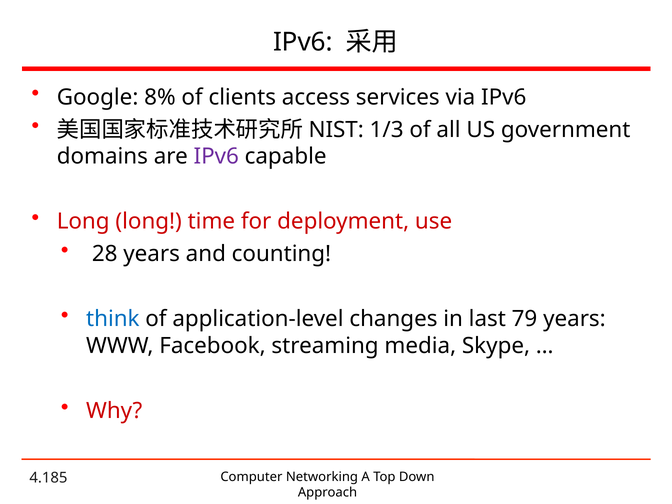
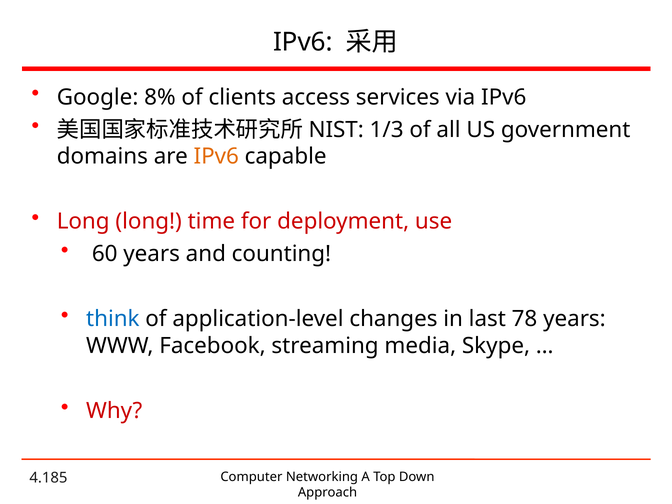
IPv6 at (216, 157) colour: purple -> orange
28: 28 -> 60
79: 79 -> 78
